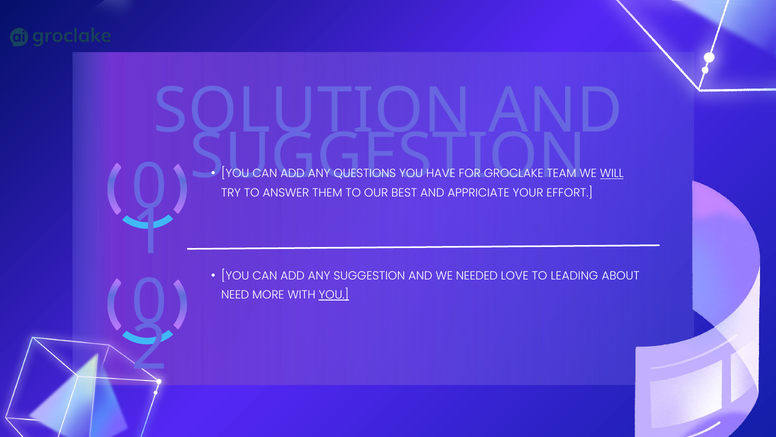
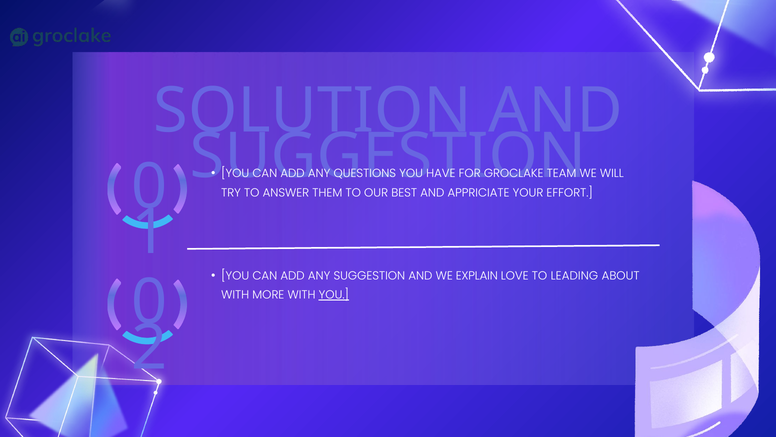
WILL underline: present -> none
NEEDED: NEEDED -> EXPLAIN
NEED at (235, 295): NEED -> WITH
